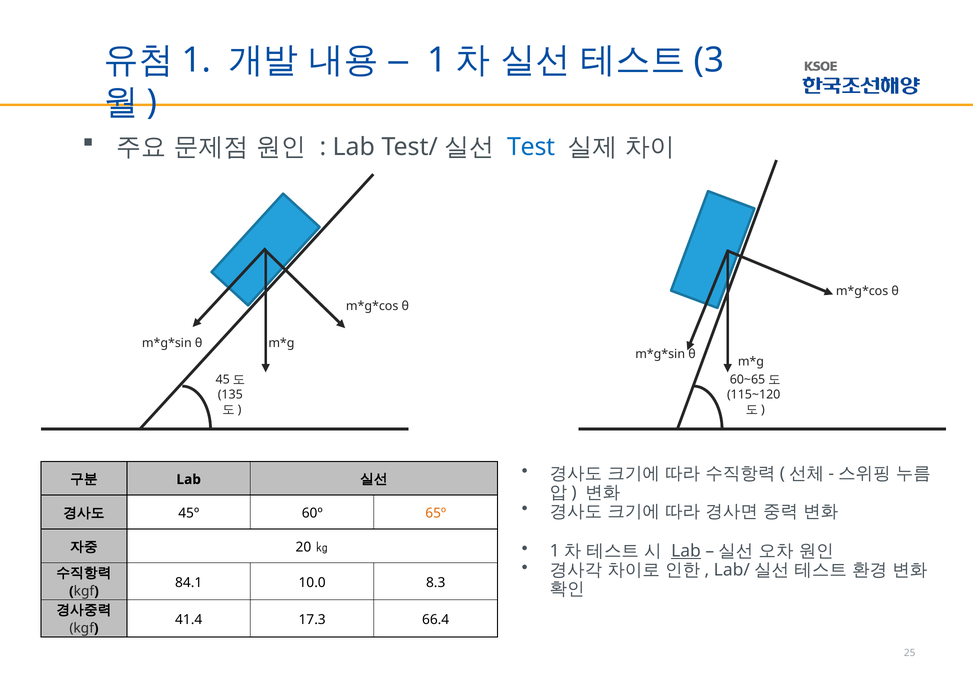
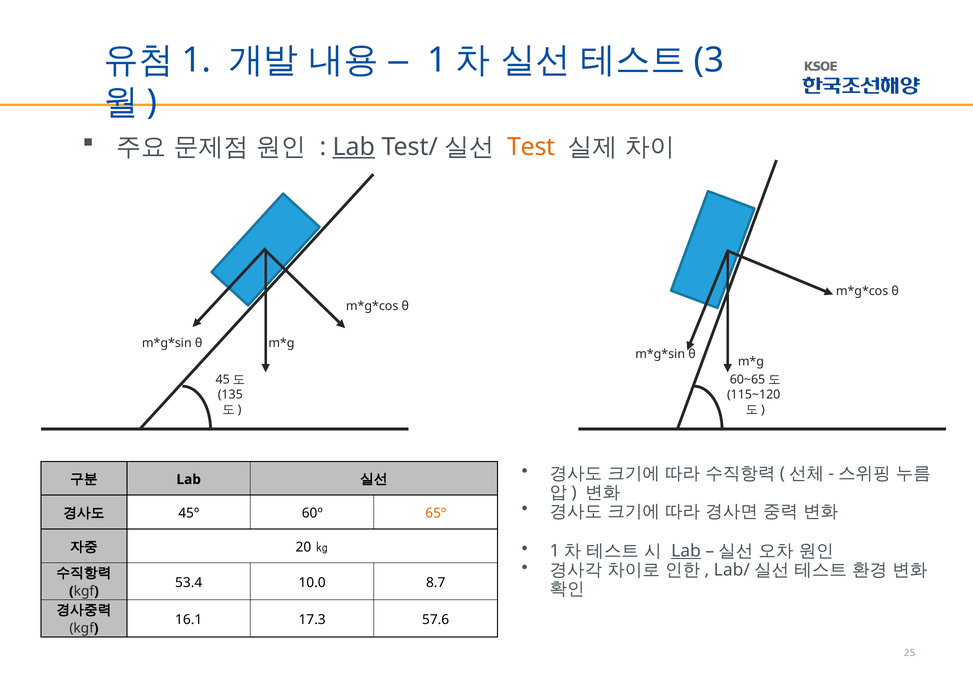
Lab at (354, 147) underline: none -> present
Test colour: blue -> orange
84.1: 84.1 -> 53.4
8.3: 8.3 -> 8.7
41.4: 41.4 -> 16.1
66.4: 66.4 -> 57.6
